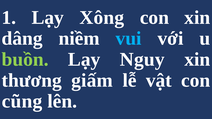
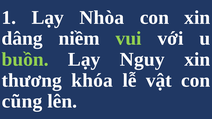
Xông: Xông -> Nhòa
vui colour: light blue -> light green
giấm: giấm -> khóa
